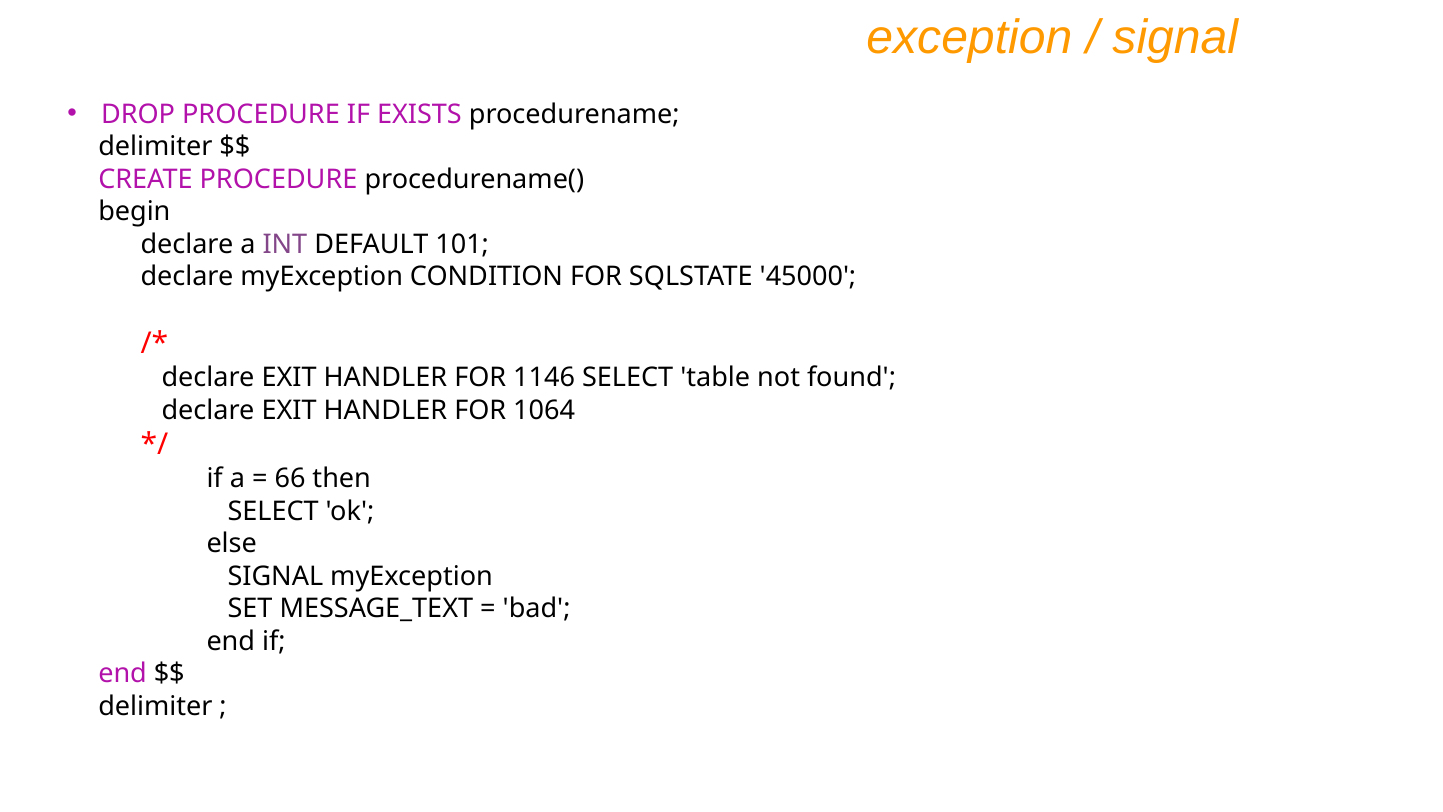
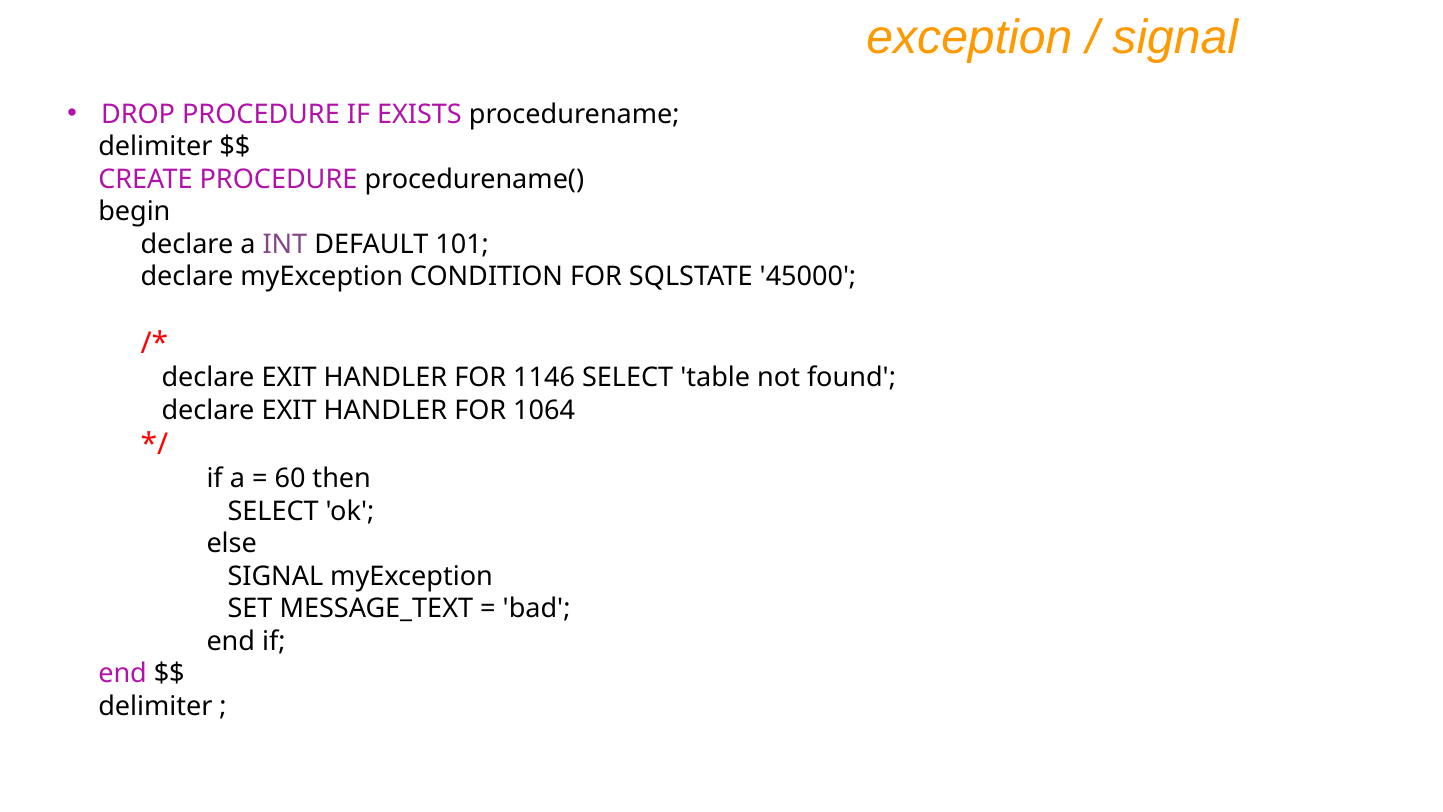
66: 66 -> 60
